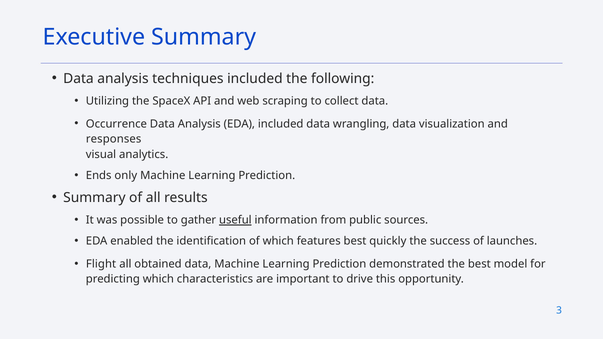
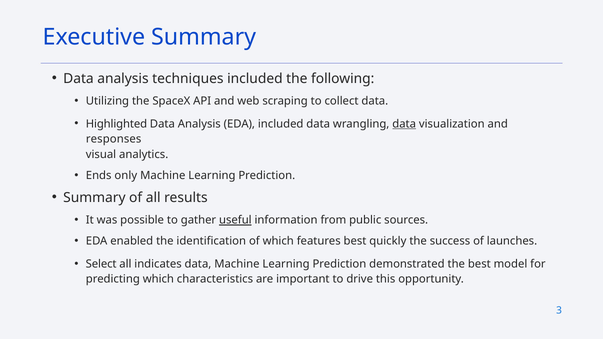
Occurrence: Occurrence -> Highlighted
data at (404, 124) underline: none -> present
Flight: Flight -> Select
obtained: obtained -> indicates
